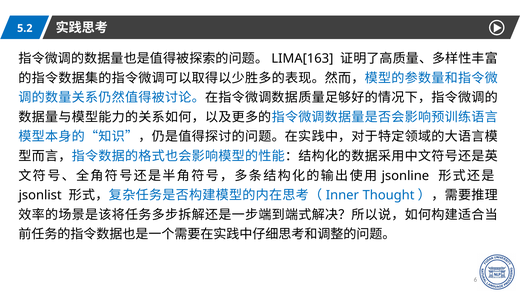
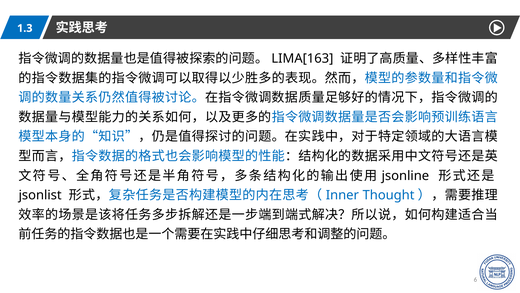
5.2: 5.2 -> 1.3
